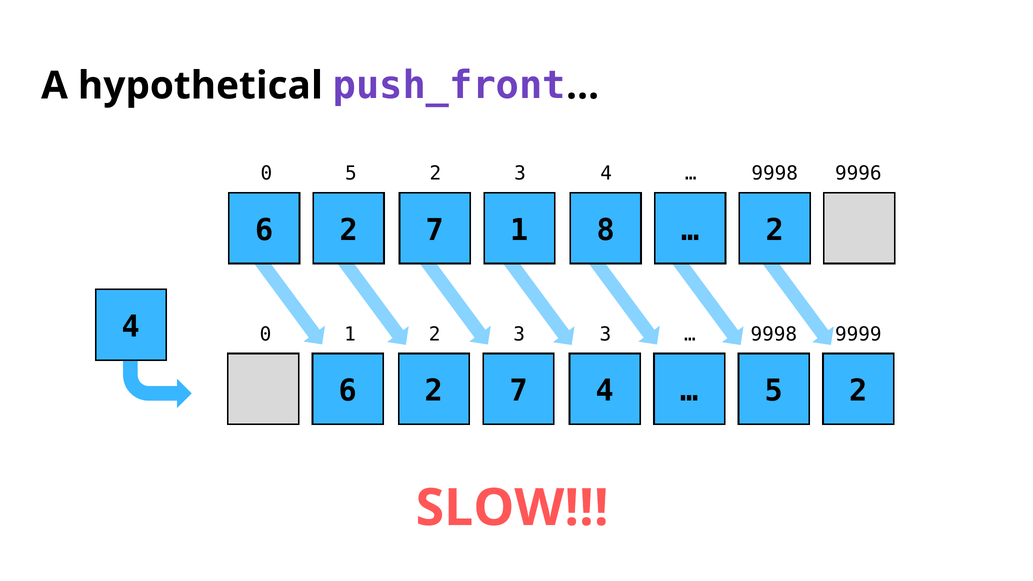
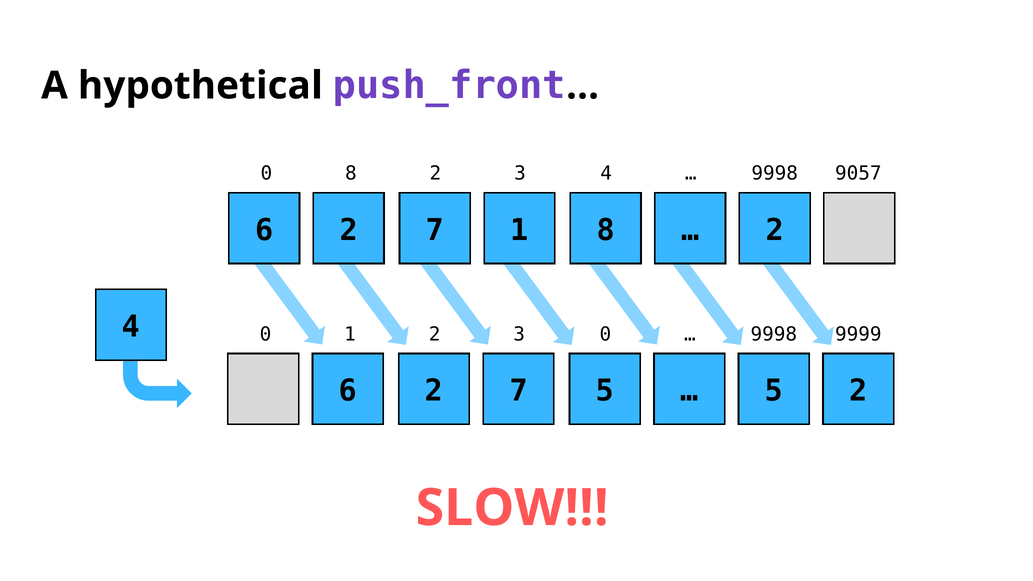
0 5: 5 -> 8
9996: 9996 -> 9057
3 3: 3 -> 0
6 4: 4 -> 5
